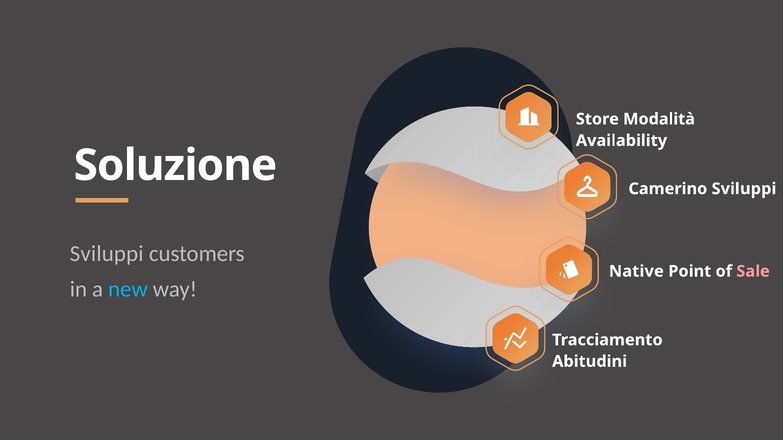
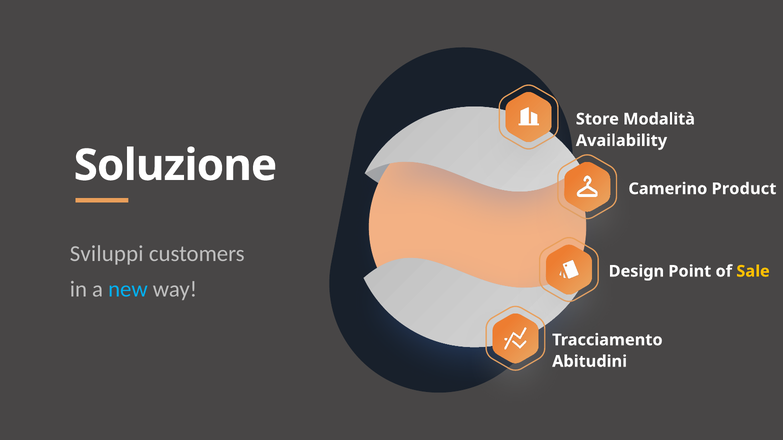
Camerino Sviluppi: Sviluppi -> Product
Native: Native -> Design
Sale colour: pink -> yellow
